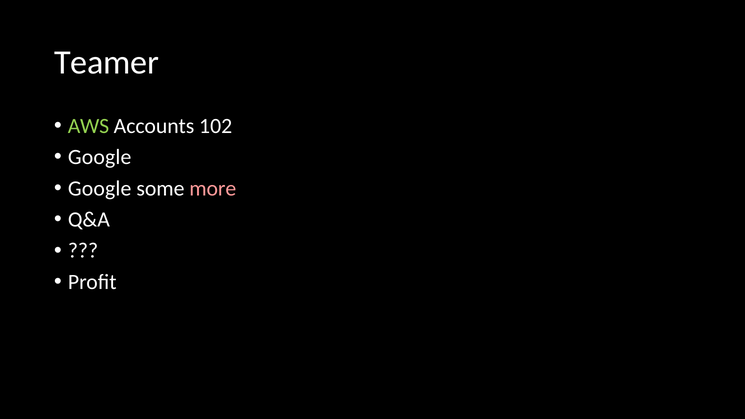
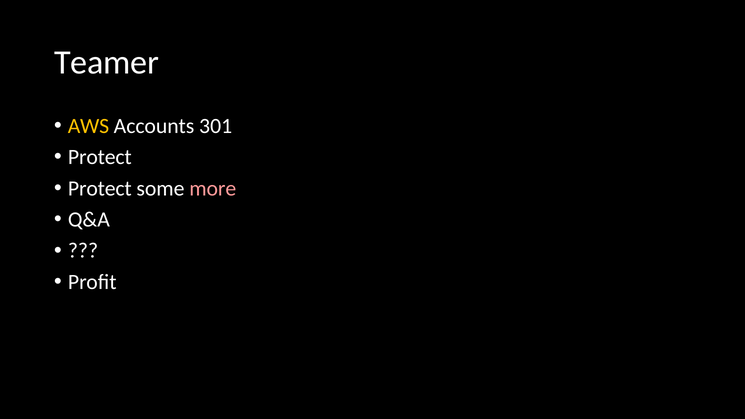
AWS colour: light green -> yellow
102: 102 -> 301
Google at (100, 157): Google -> Protect
Google at (100, 188): Google -> Protect
